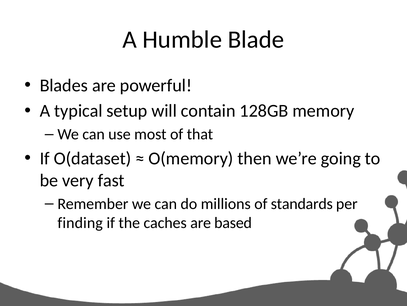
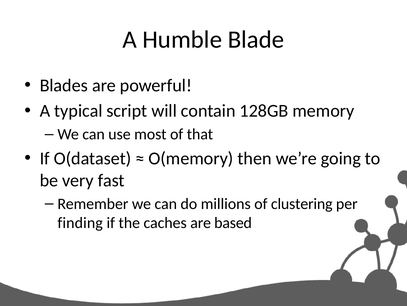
setup: setup -> script
standards: standards -> clustering
